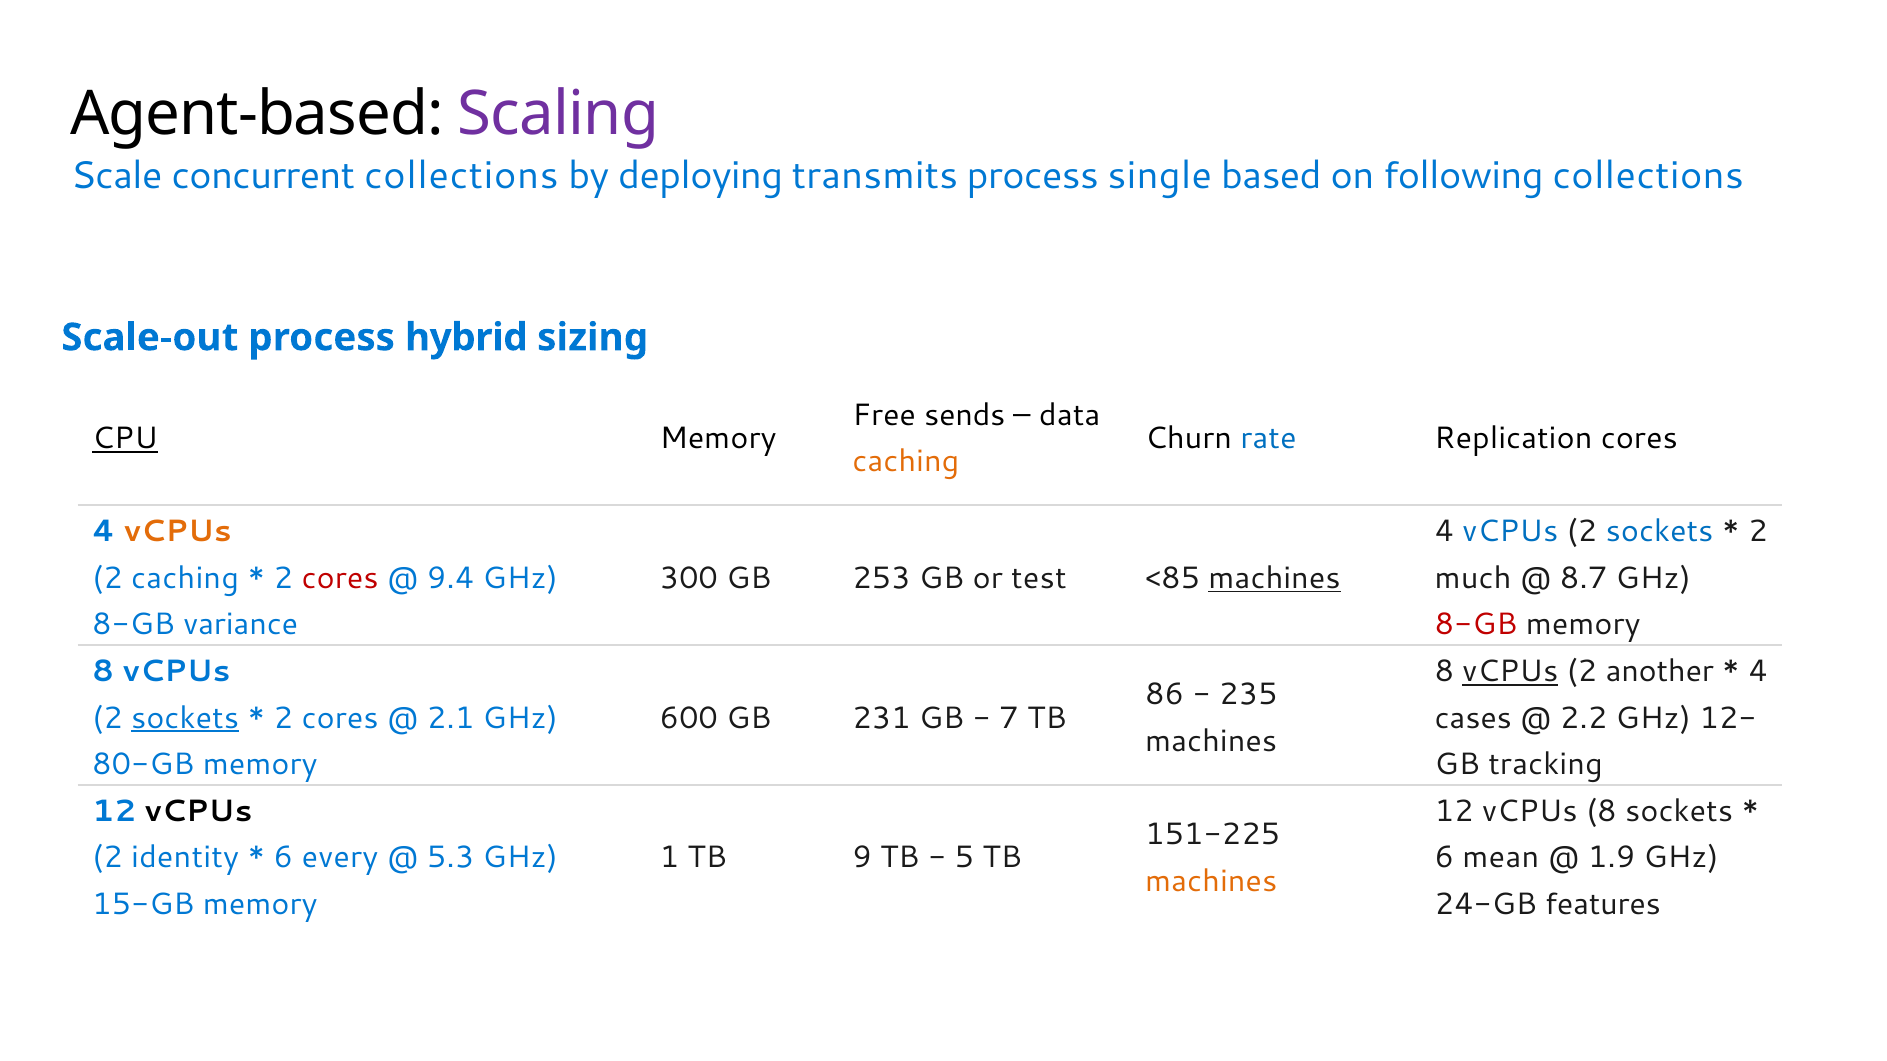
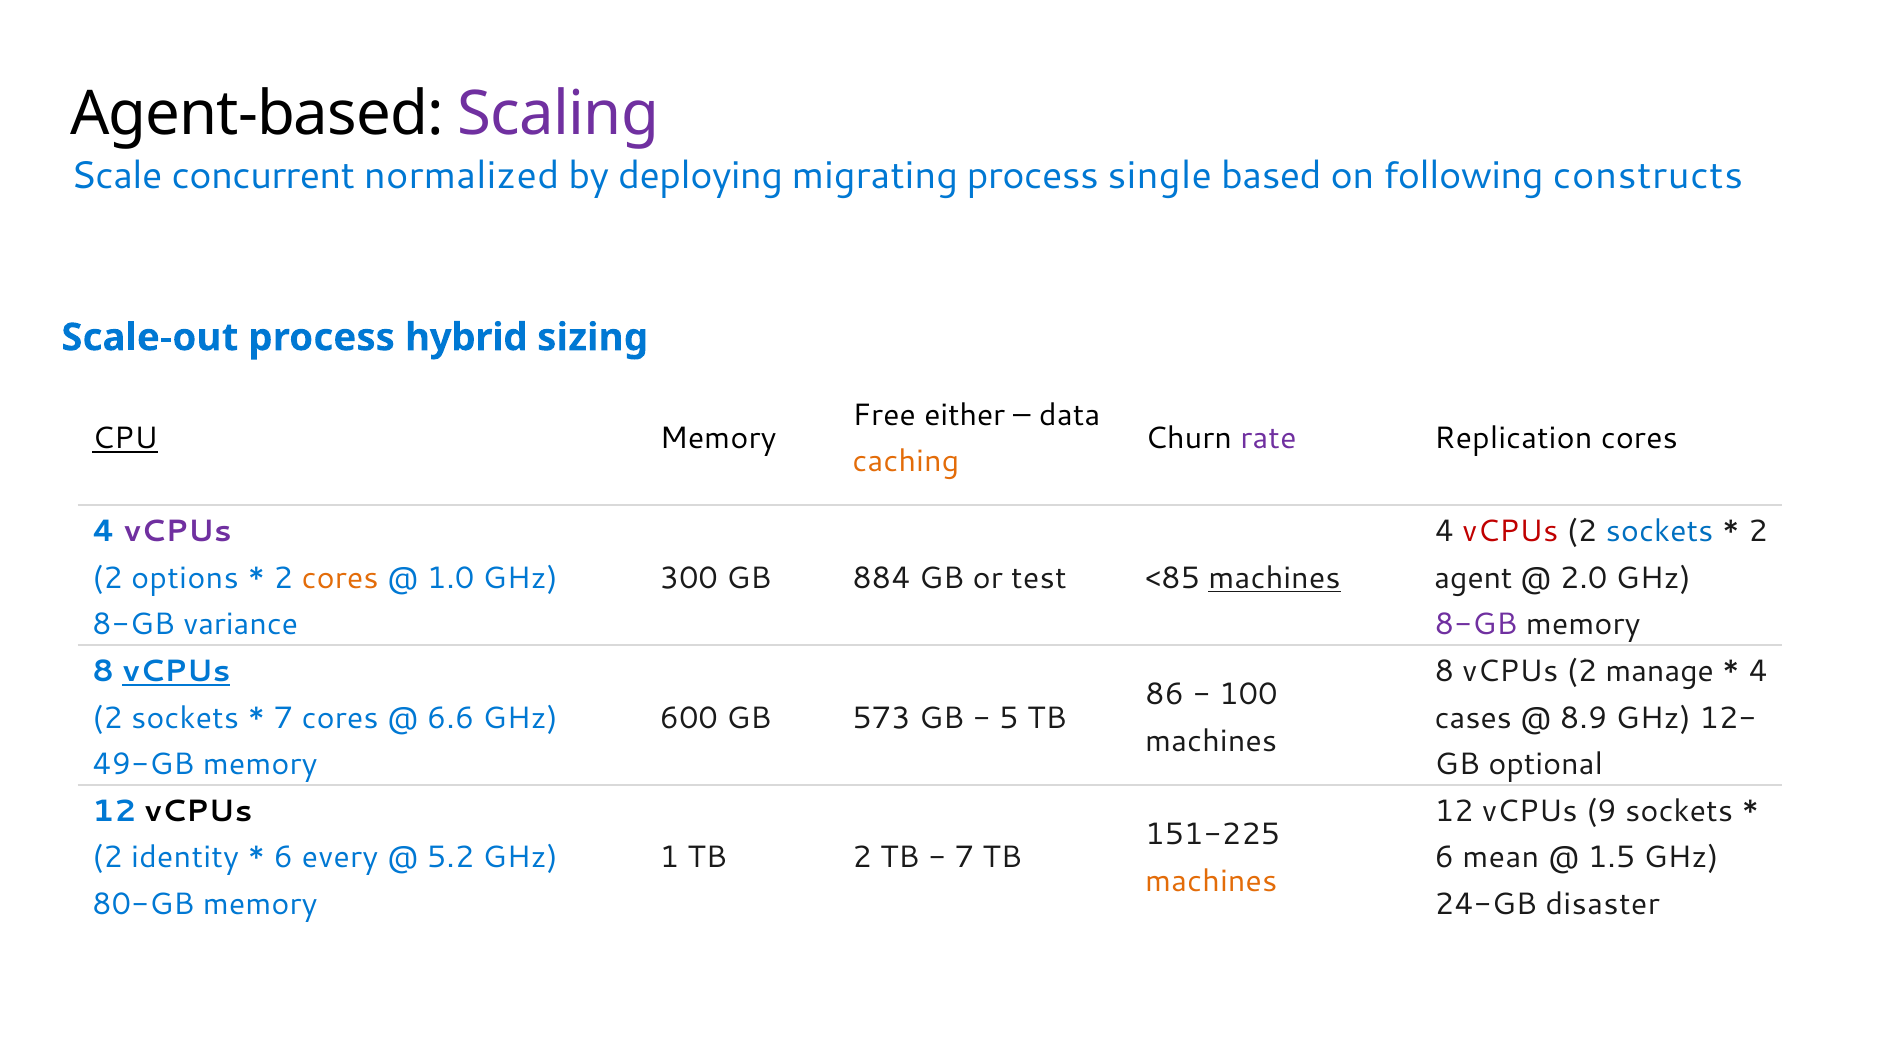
concurrent collections: collections -> normalized
transmits: transmits -> migrating
following collections: collections -> constructs
sends: sends -> either
rate colour: blue -> purple
vCPUs at (178, 532) colour: orange -> purple
vCPUs at (1510, 532) colour: blue -> red
2 caching: caching -> options
cores at (340, 578) colour: red -> orange
9.4: 9.4 -> 1.0
253: 253 -> 884
much: much -> agent
8.7: 8.7 -> 2.0
8-GB at (1476, 625) colour: red -> purple
vCPUs at (176, 672) underline: none -> present
vCPUs at (1510, 672) underline: present -> none
another: another -> manage
235: 235 -> 100
sockets at (185, 718) underline: present -> none
2 at (283, 718): 2 -> 7
2.1: 2.1 -> 6.6
231: 231 -> 573
7: 7 -> 5
2.2: 2.2 -> 8.9
80-GB: 80-GB -> 49-GB
tracking: tracking -> optional
vCPUs 8: 8 -> 9
5.3: 5.3 -> 5.2
TB 9: 9 -> 2
5 at (964, 858): 5 -> 7
1.9: 1.9 -> 1.5
15-GB: 15-GB -> 80-GB
features: features -> disaster
